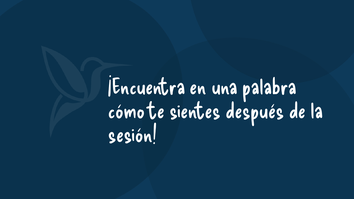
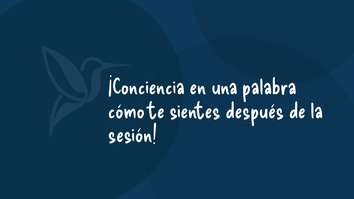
¡Encuentra: ¡Encuentra -> ¡Conciencia
